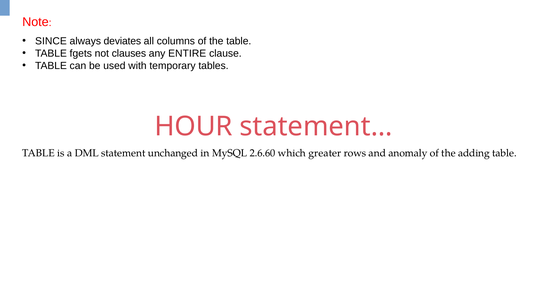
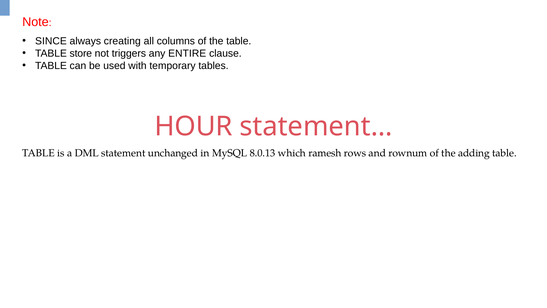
deviates: deviates -> creating
fgets: fgets -> store
clauses: clauses -> triggers
2.6.60: 2.6.60 -> 8.0.13
greater: greater -> ramesh
anomaly: anomaly -> rownum
